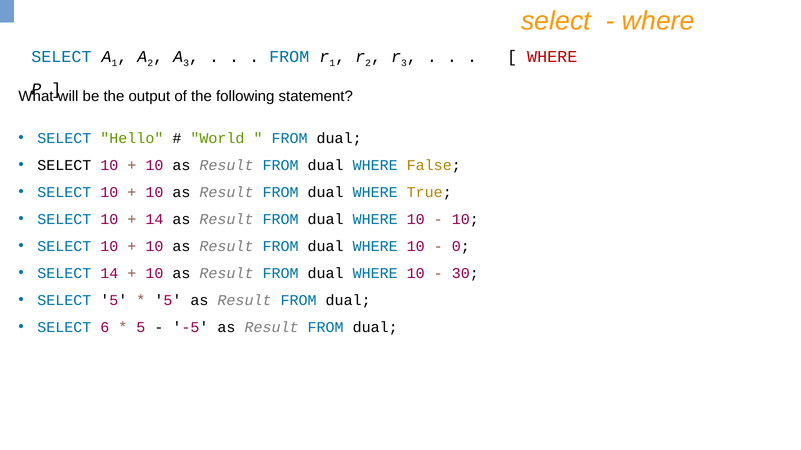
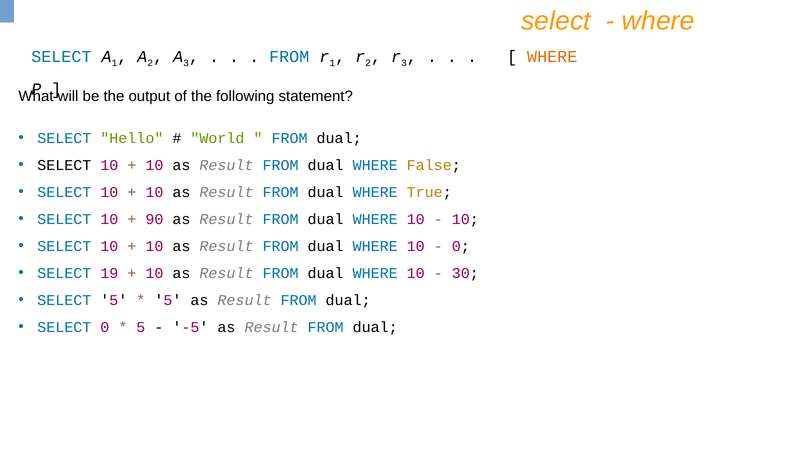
WHERE at (552, 57) colour: red -> orange
14 at (154, 220): 14 -> 90
SELECT 14: 14 -> 19
SELECT 6: 6 -> 0
